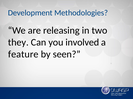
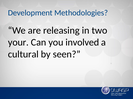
they: they -> your
feature: feature -> cultural
